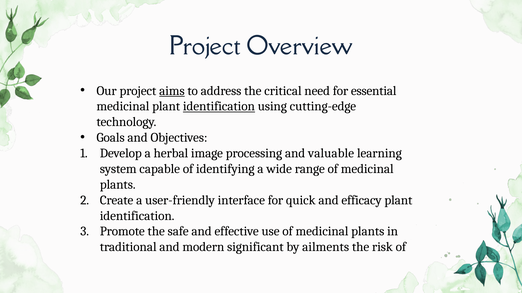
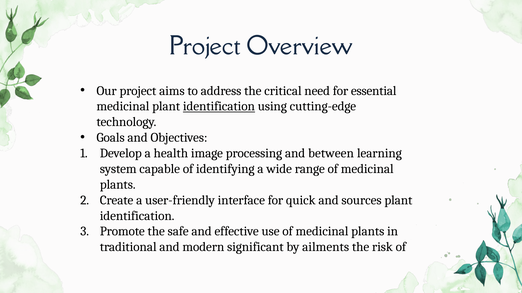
aims underline: present -> none
herbal: herbal -> health
valuable: valuable -> between
efficacy: efficacy -> sources
